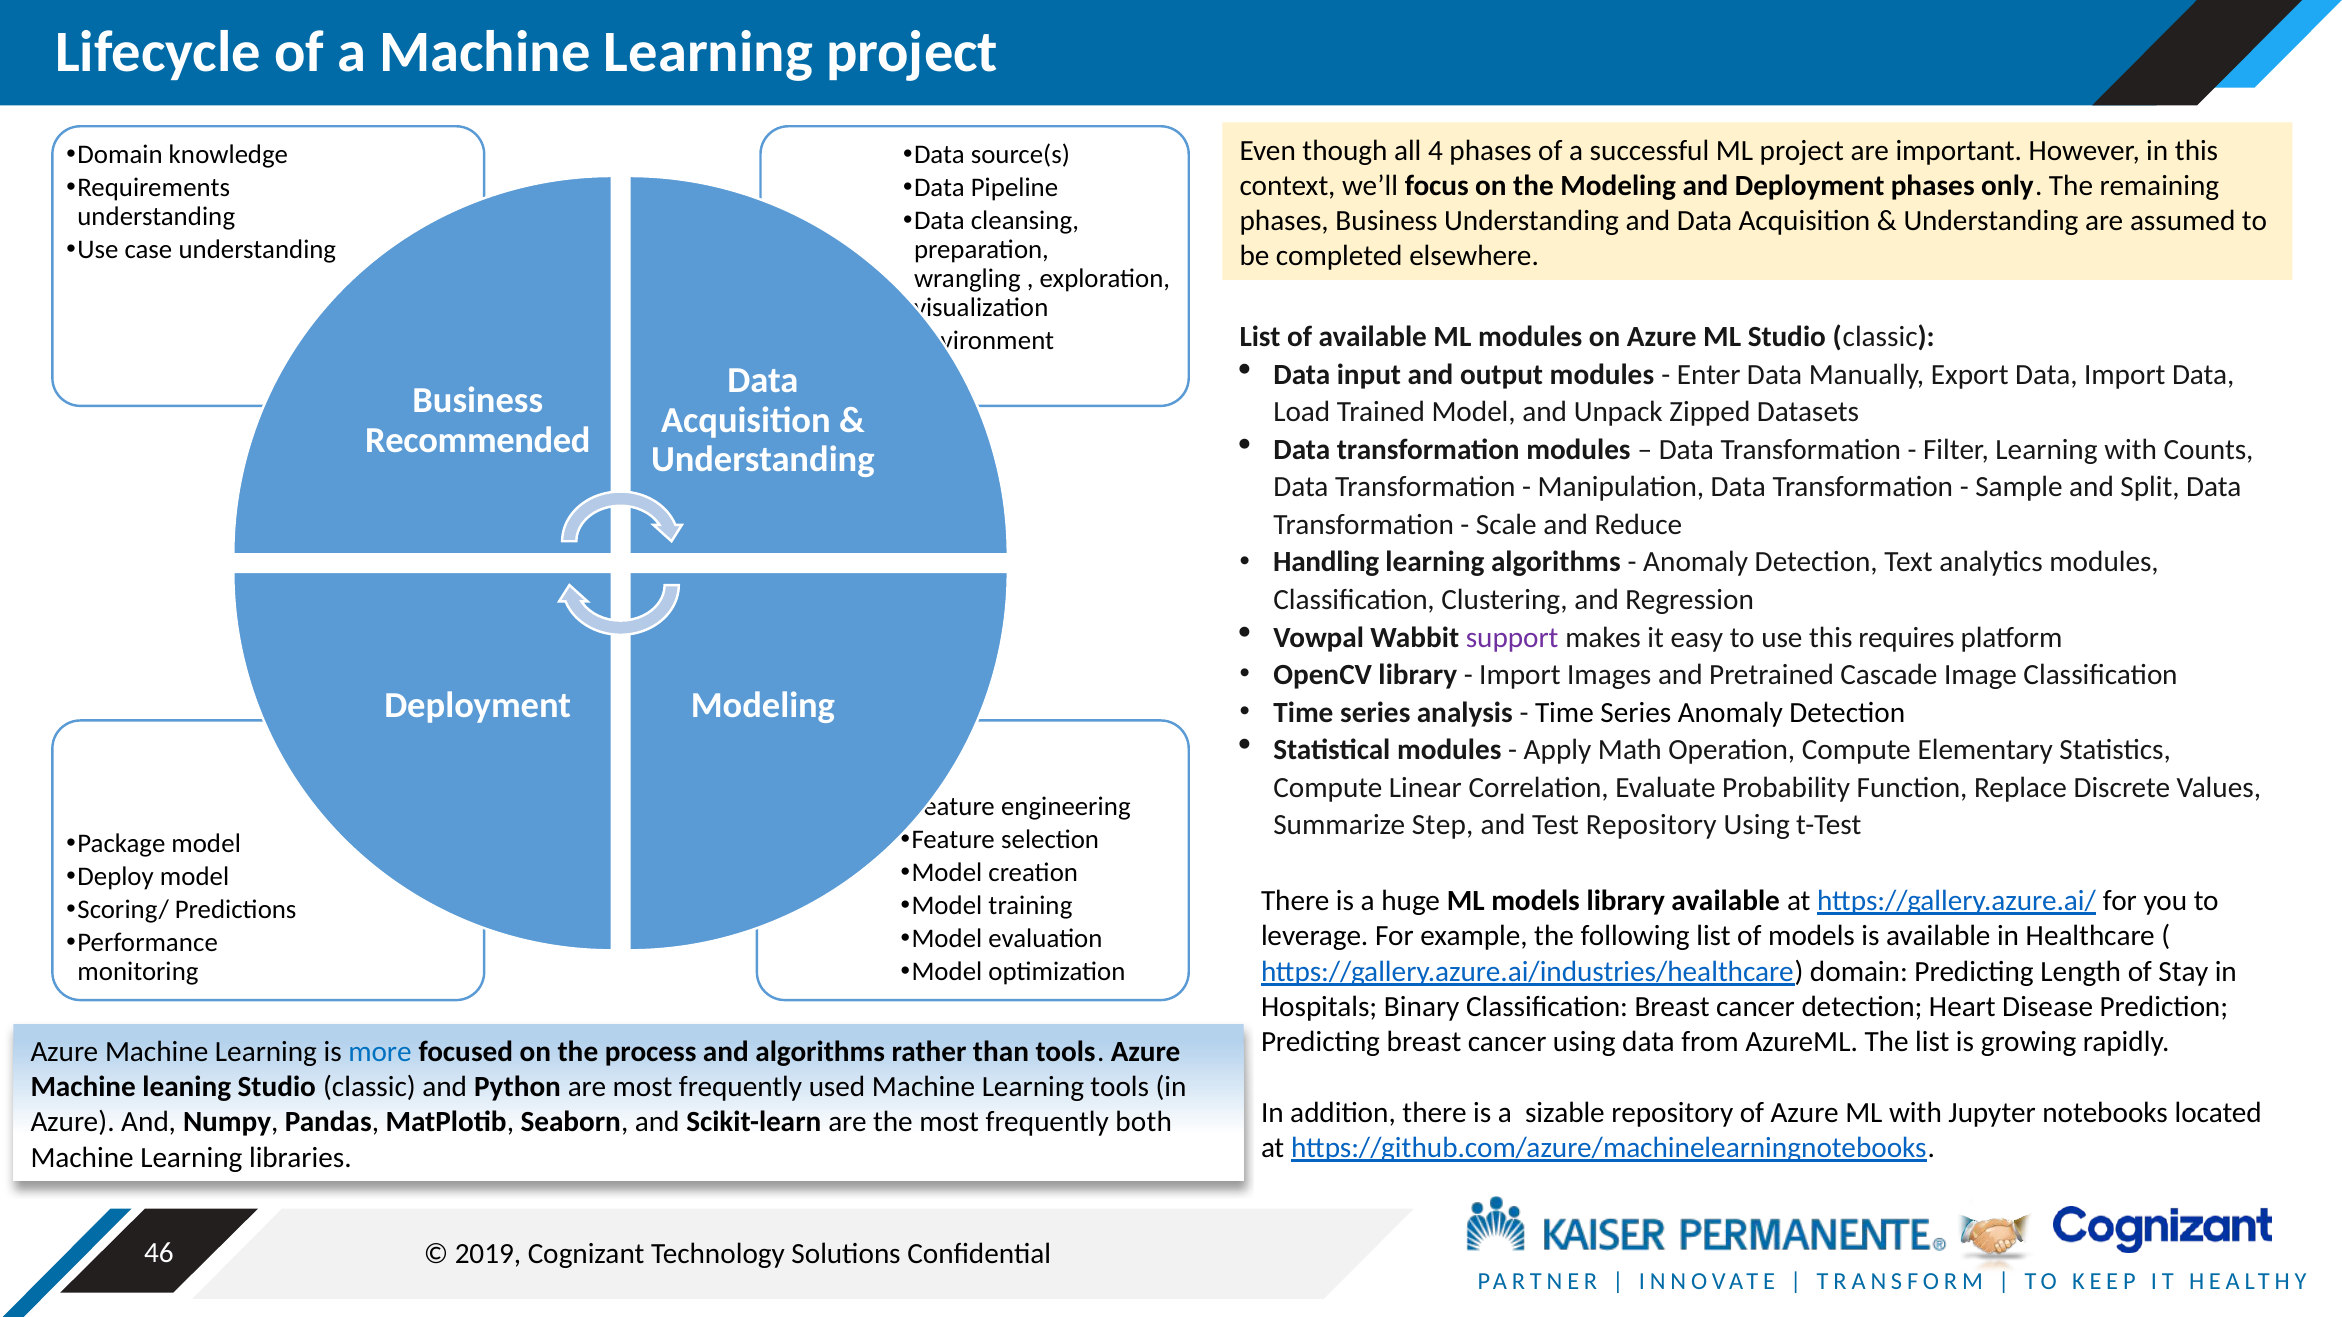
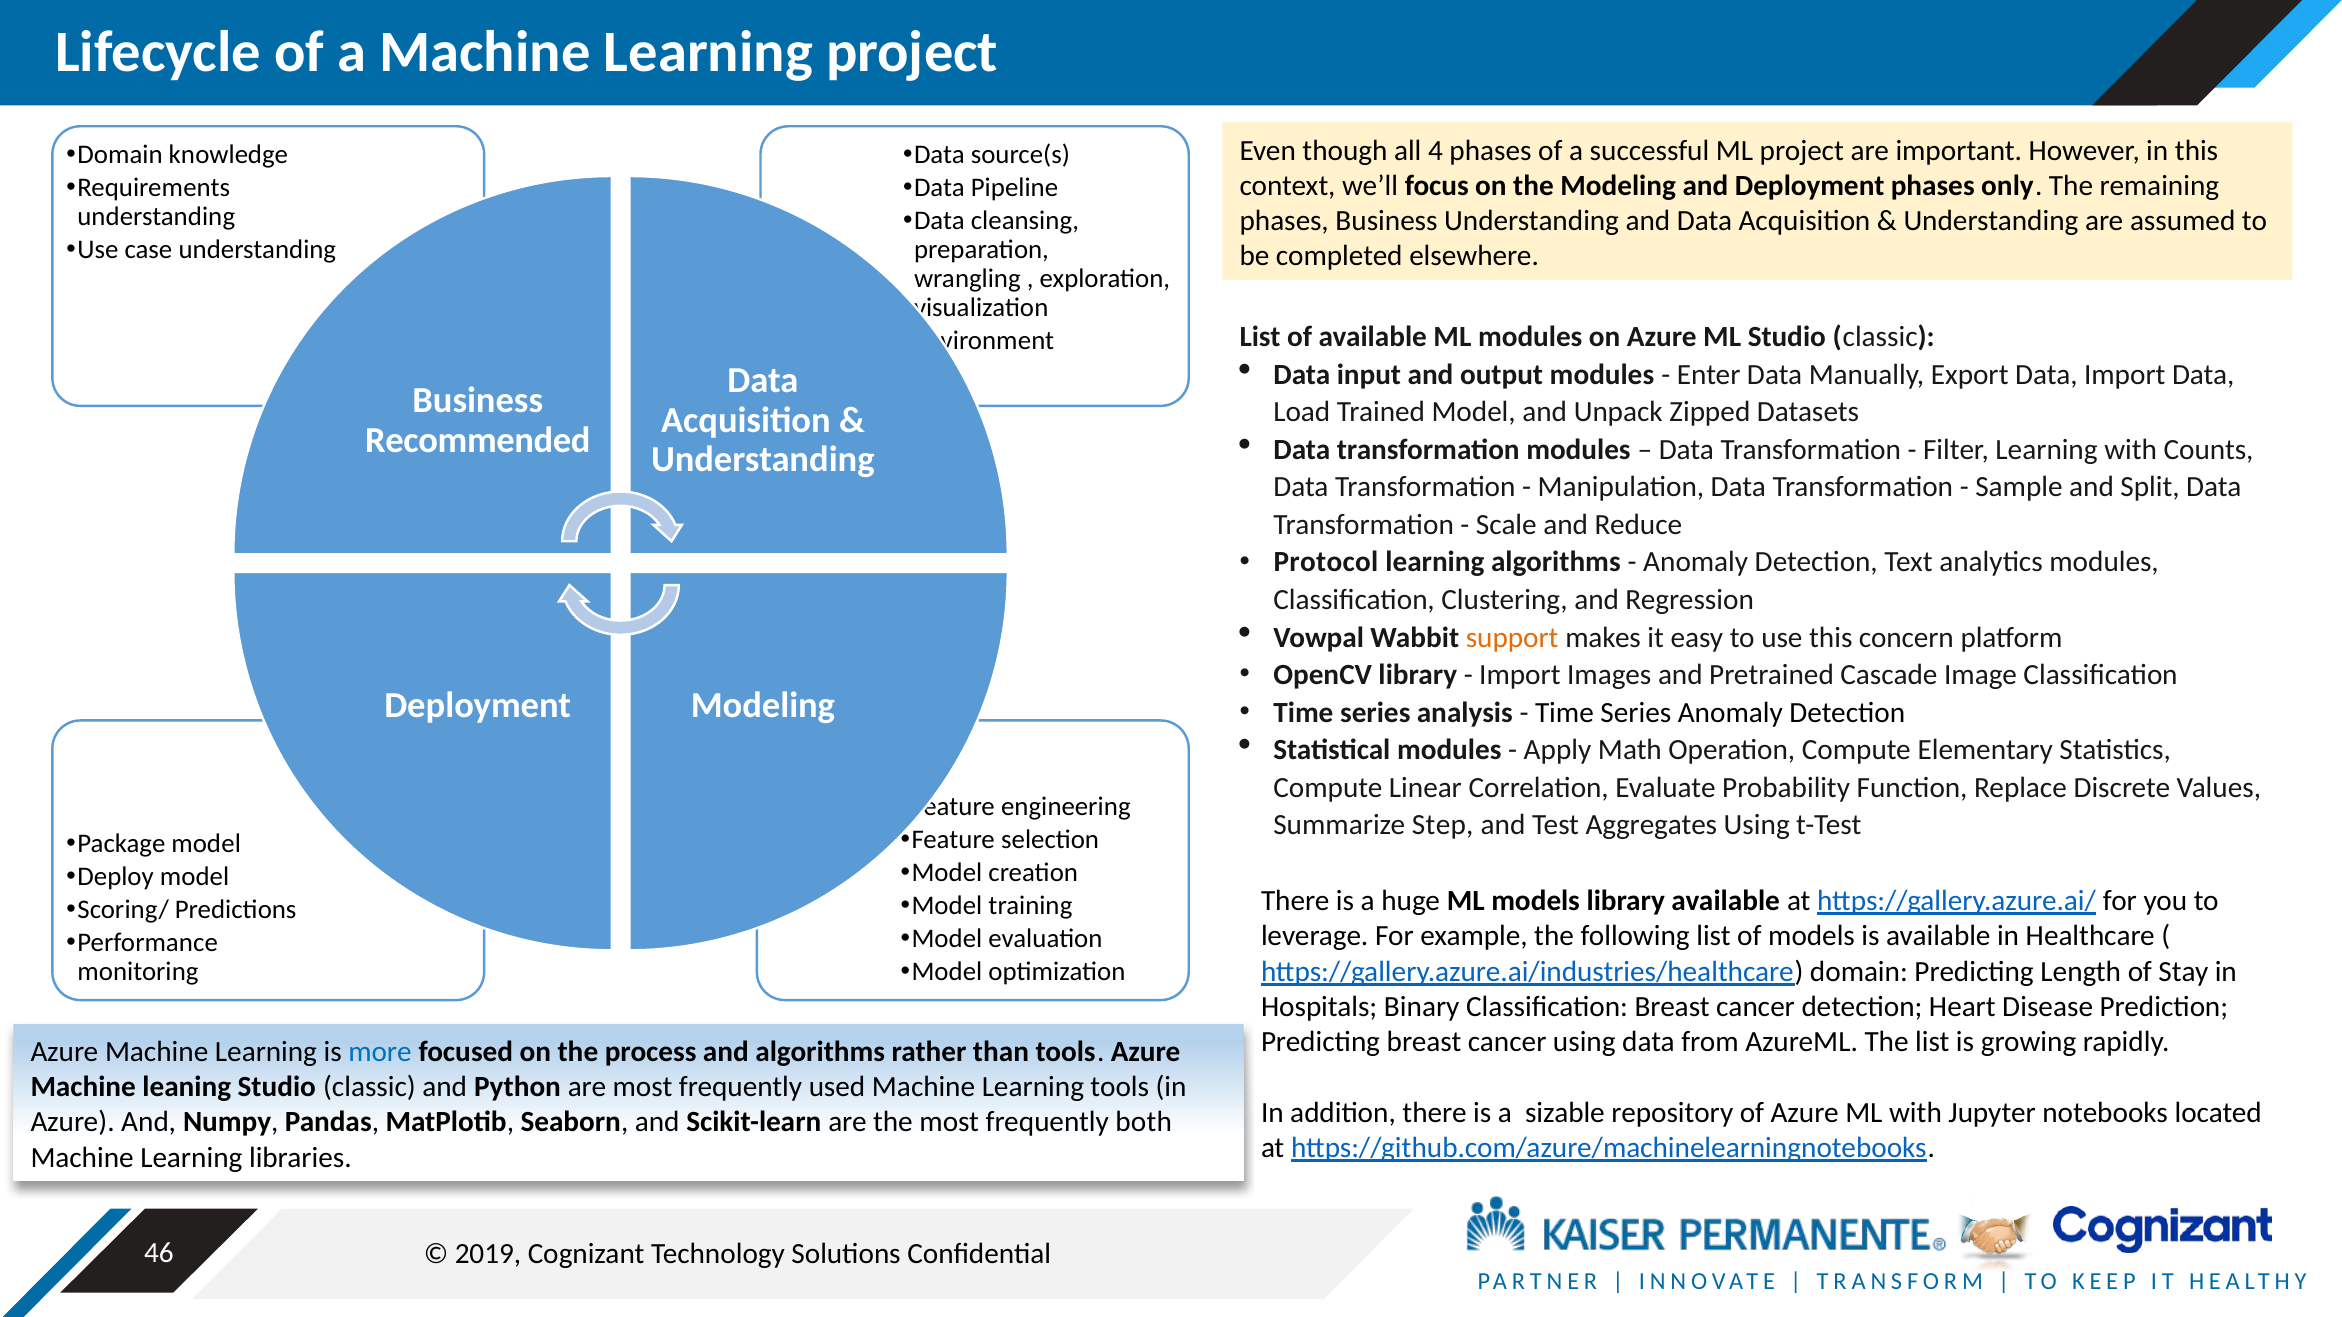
Handling: Handling -> Protocol
support colour: purple -> orange
requires: requires -> concern
Test Repository: Repository -> Aggregates
